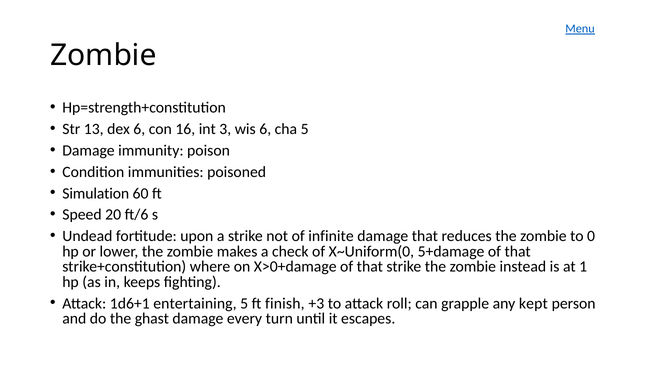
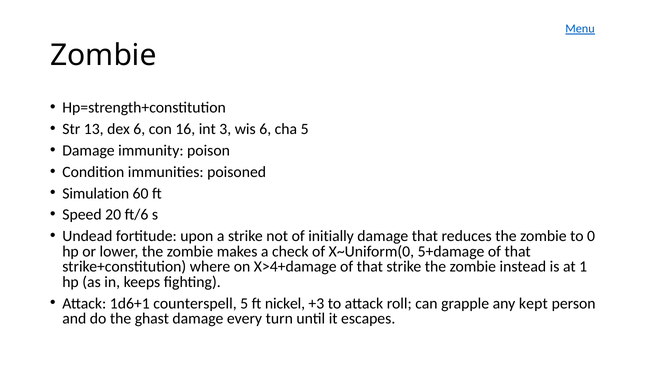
infinite: infinite -> initially
X>0+damage: X>0+damage -> X>4+damage
entertaining: entertaining -> counterspell
finish: finish -> nickel
